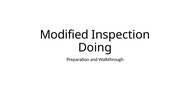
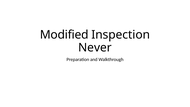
Doing: Doing -> Never
